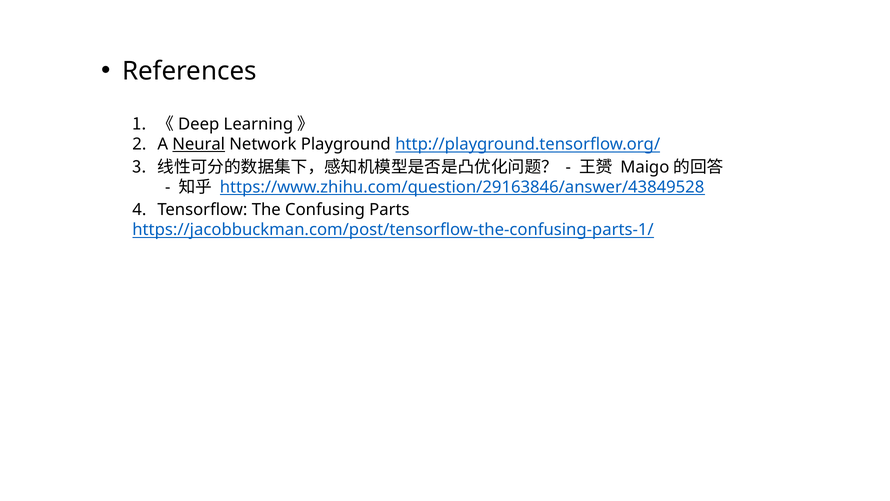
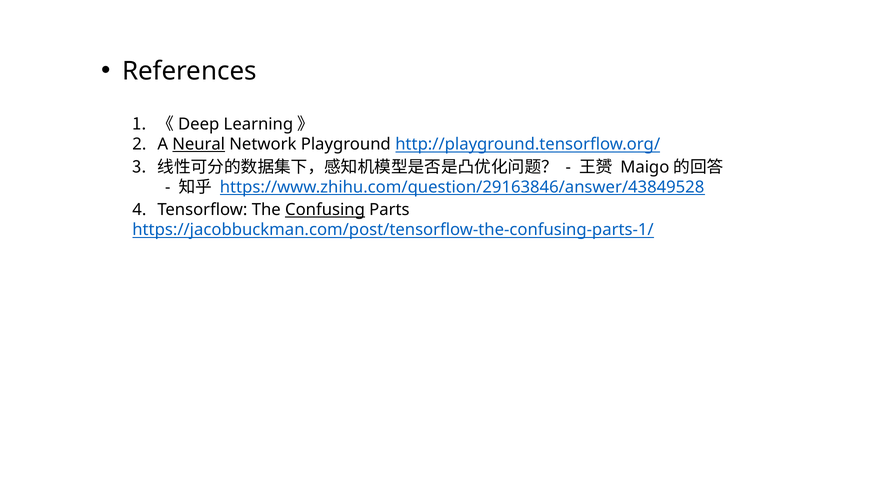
Confusing underline: none -> present
